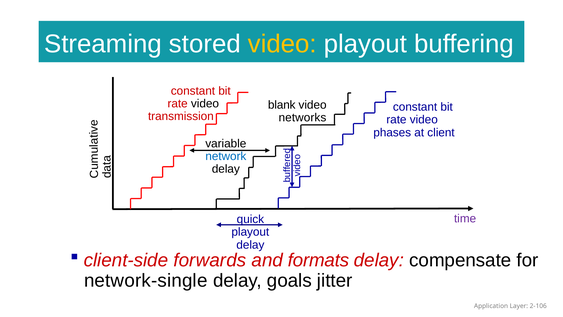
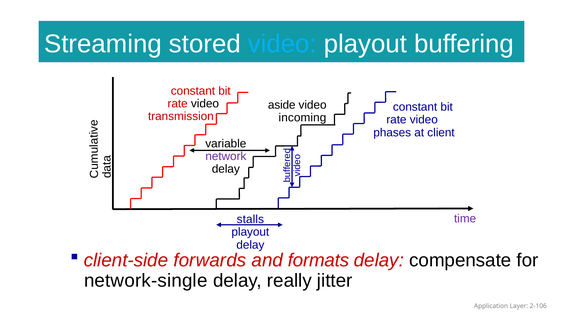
video at (282, 44) colour: yellow -> light blue
blank: blank -> aside
networks: networks -> incoming
network colour: blue -> purple
quick: quick -> stalls
goals: goals -> really
